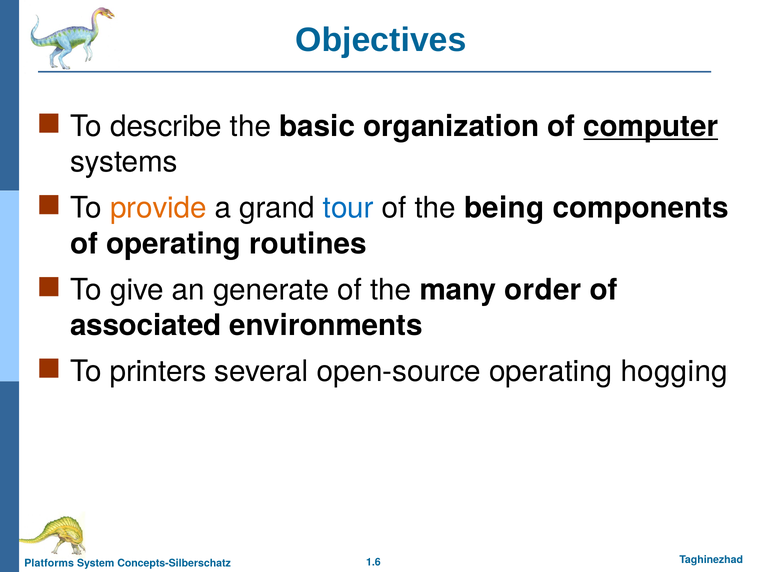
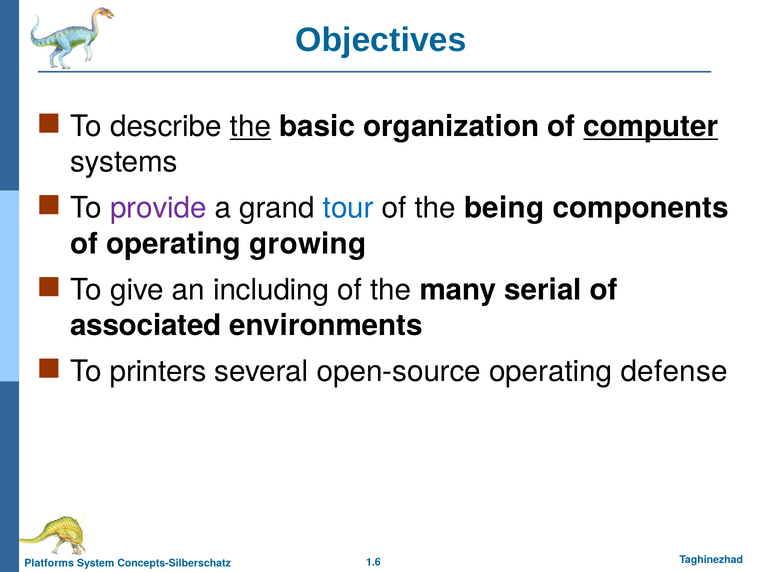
the at (251, 126) underline: none -> present
provide colour: orange -> purple
routines: routines -> growing
generate: generate -> including
order: order -> serial
hogging: hogging -> defense
